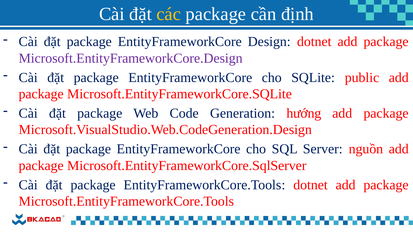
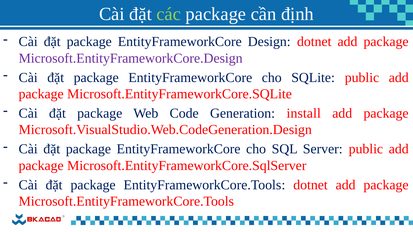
các colour: yellow -> light green
hướng: hướng -> install
Server nguồn: nguồn -> public
